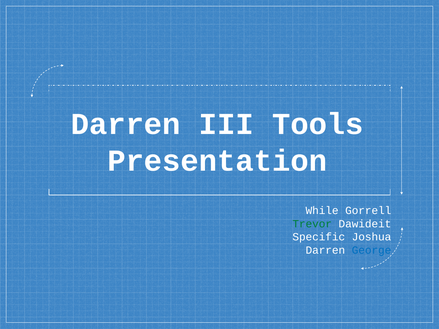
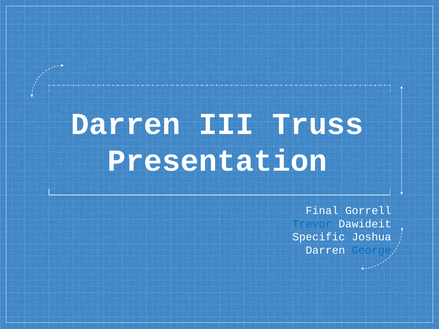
Tools: Tools -> Truss
While: While -> Final
Trevor colour: green -> blue
